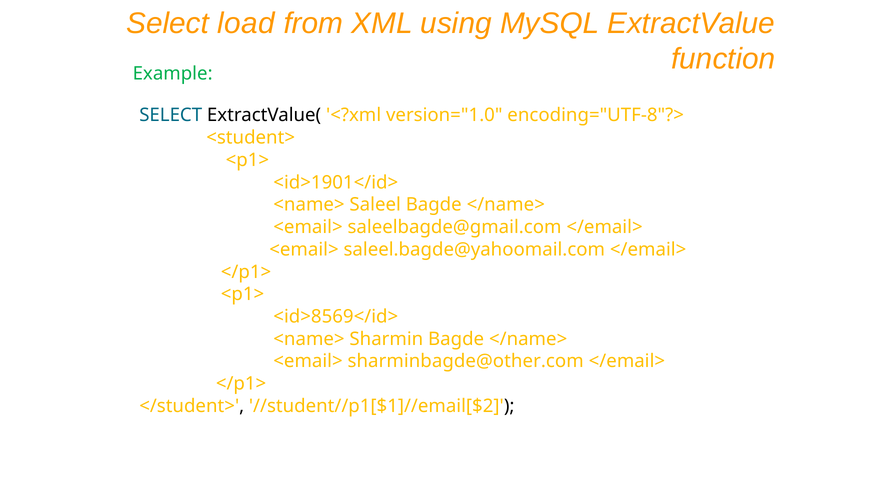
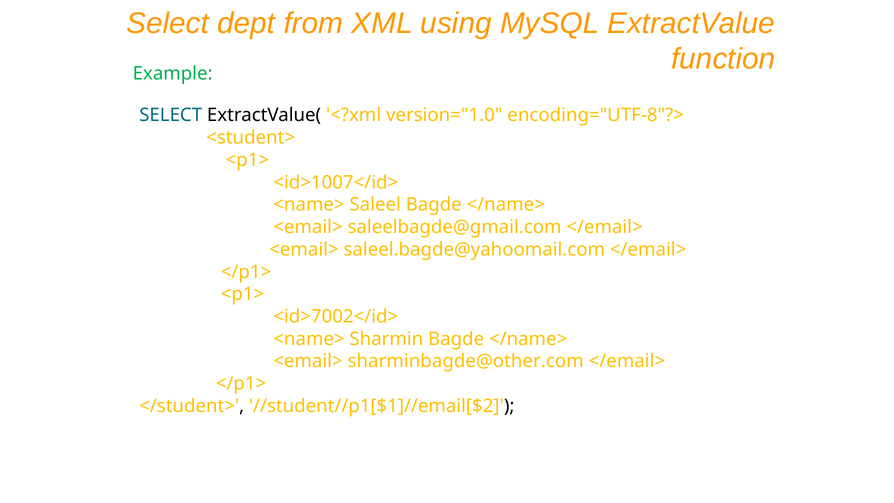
load: load -> dept
<id>1901</id>: <id>1901</id> -> <id>1007</id>
<id>8569</id>: <id>8569</id> -> <id>7002</id>
